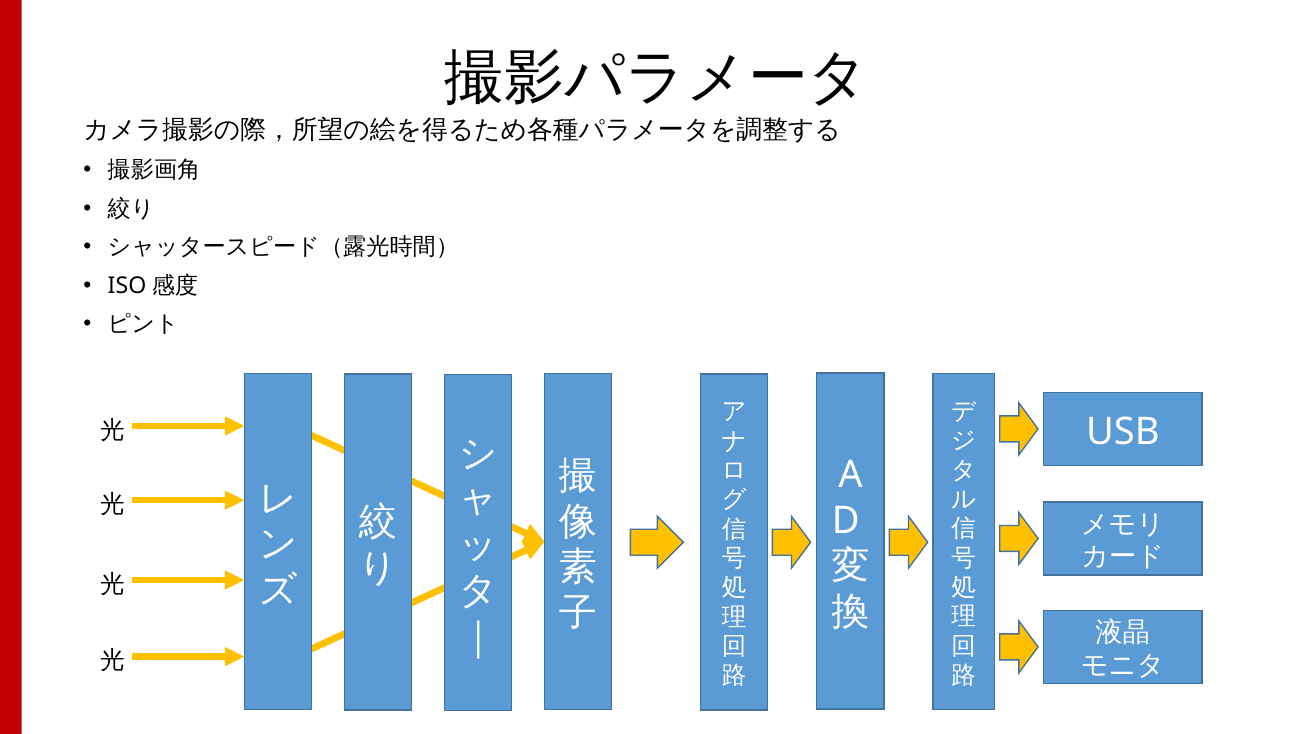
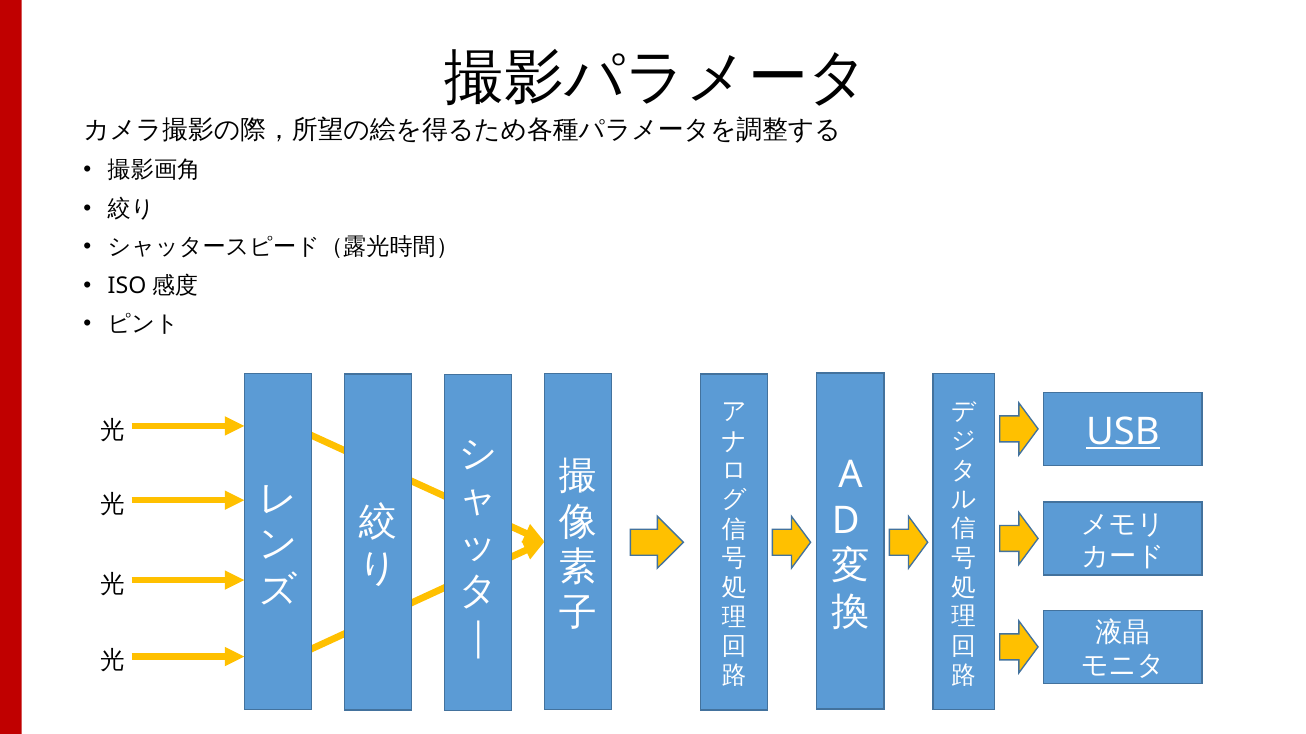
USB underline: none -> present
